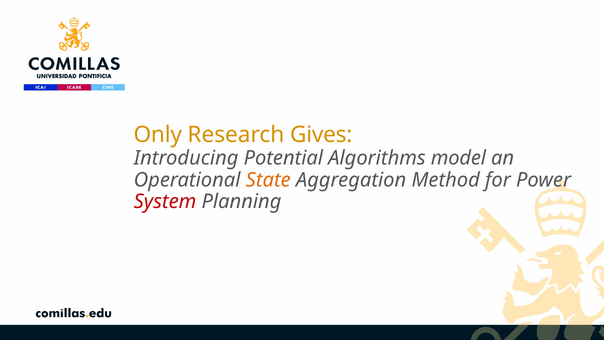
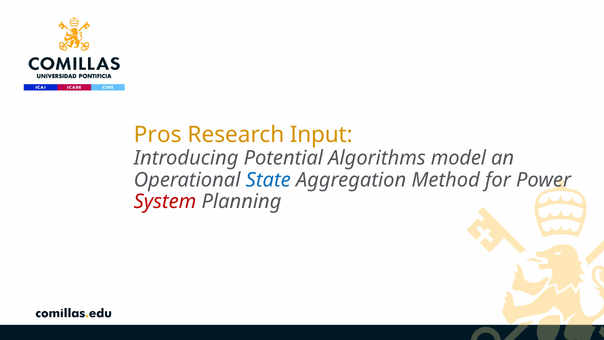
Only: Only -> Pros
Gives: Gives -> Input
State colour: orange -> blue
